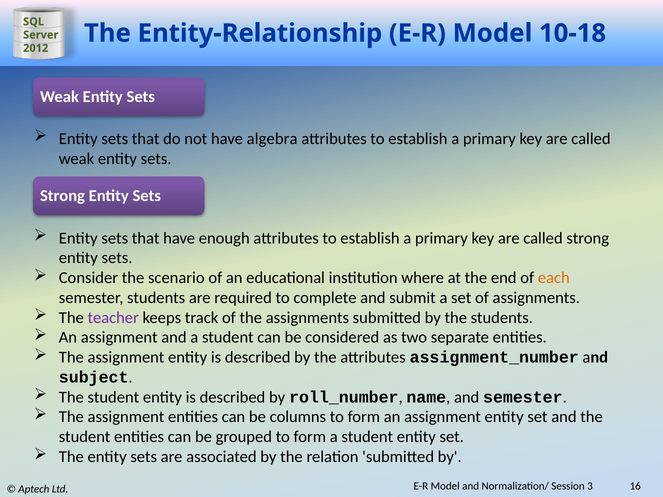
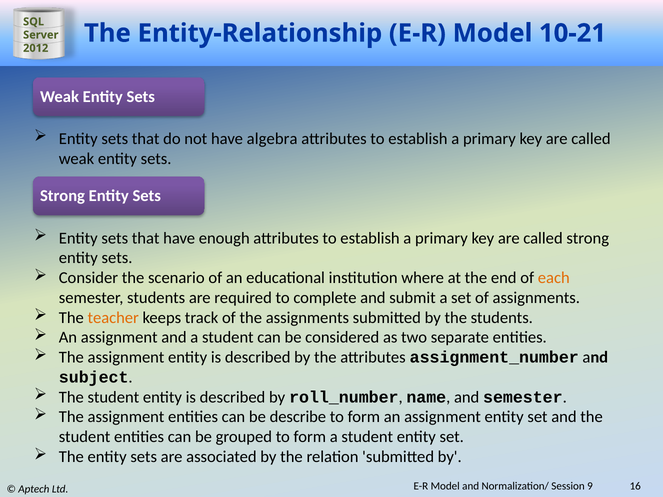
10-18: 10-18 -> 10-21
teacher colour: purple -> orange
columns: columns -> describe
3: 3 -> 9
